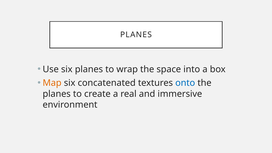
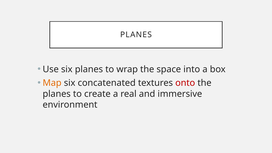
onto colour: blue -> red
